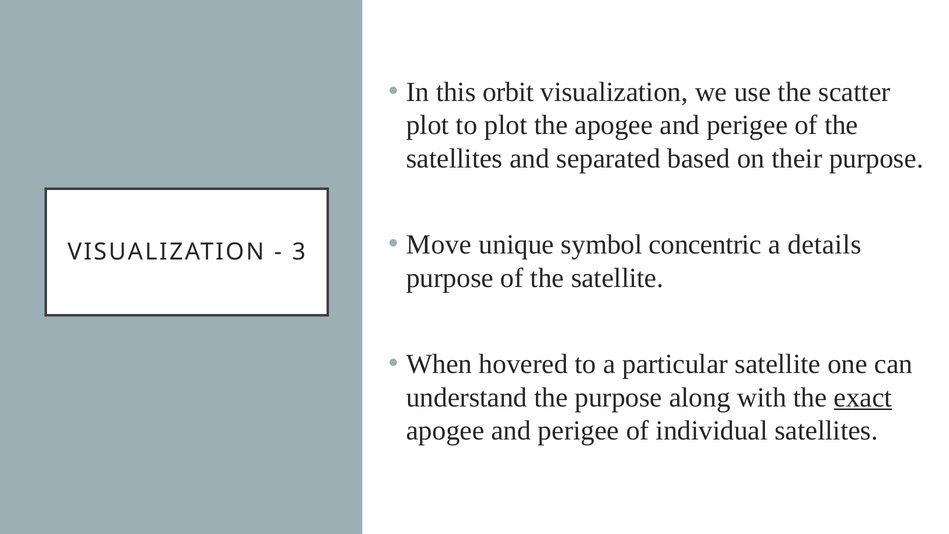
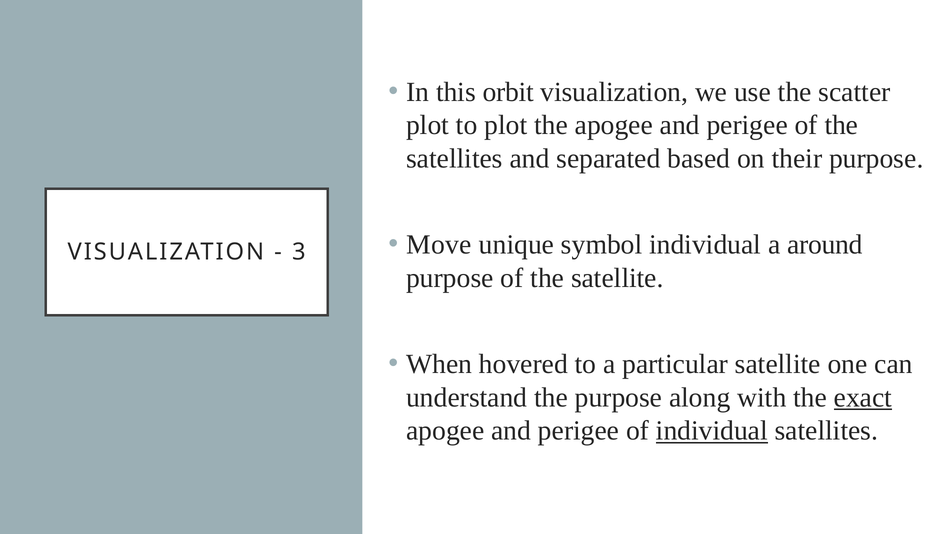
symbol concentric: concentric -> individual
details: details -> around
individual at (712, 431) underline: none -> present
